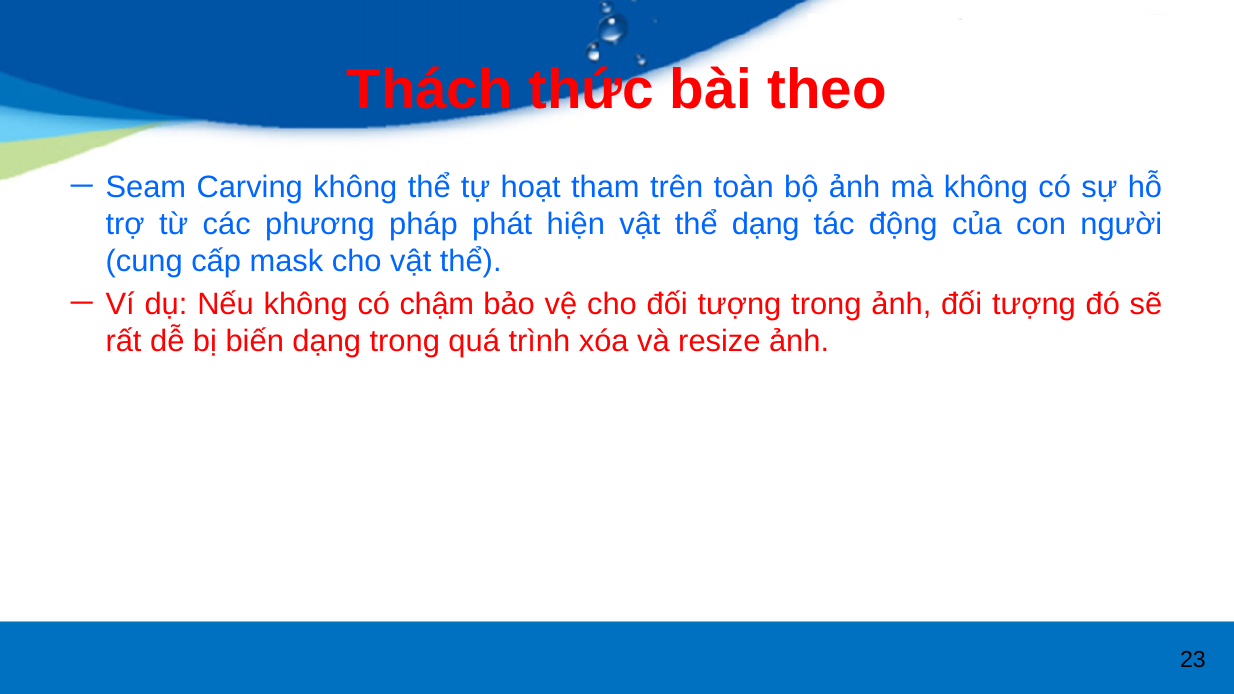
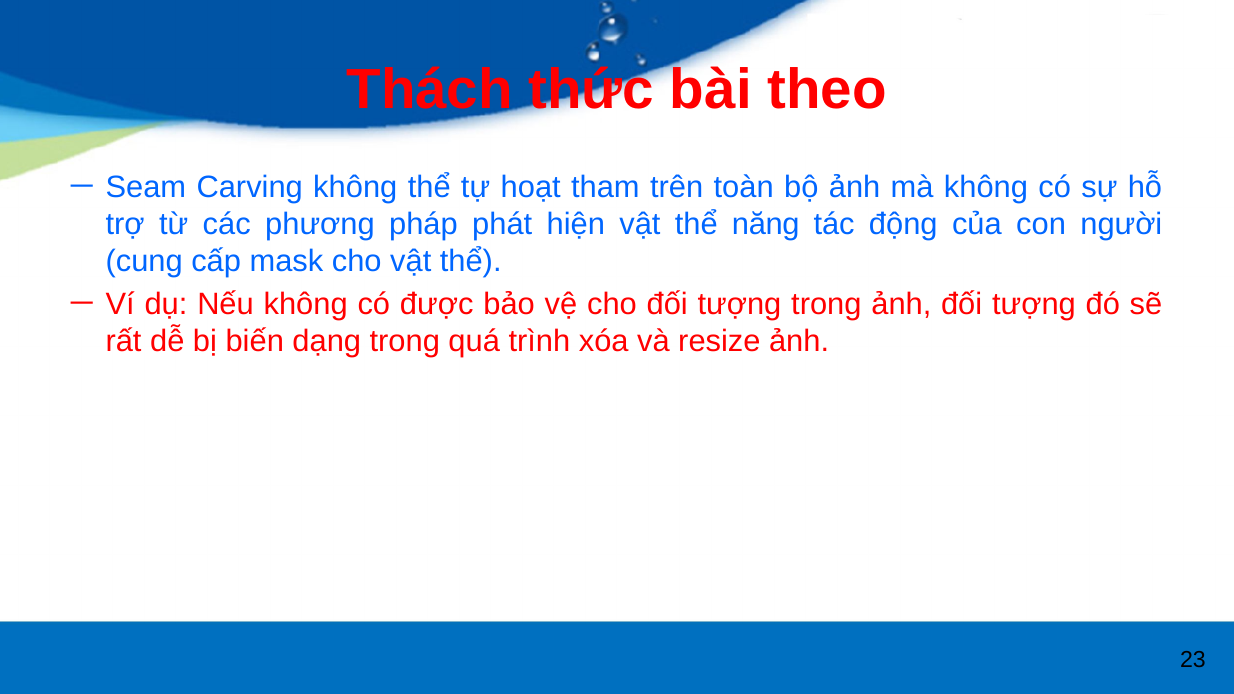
thể dạng: dạng -> năng
chậm: chậm -> được
